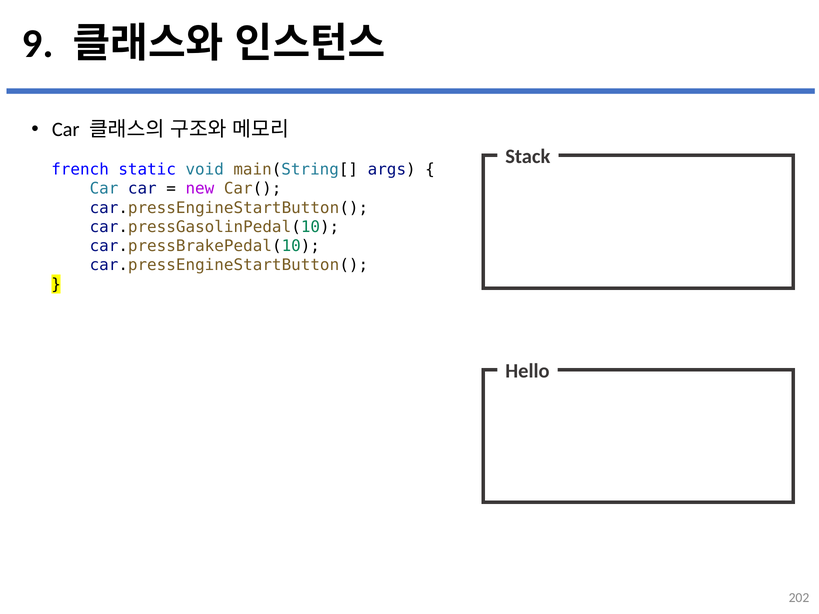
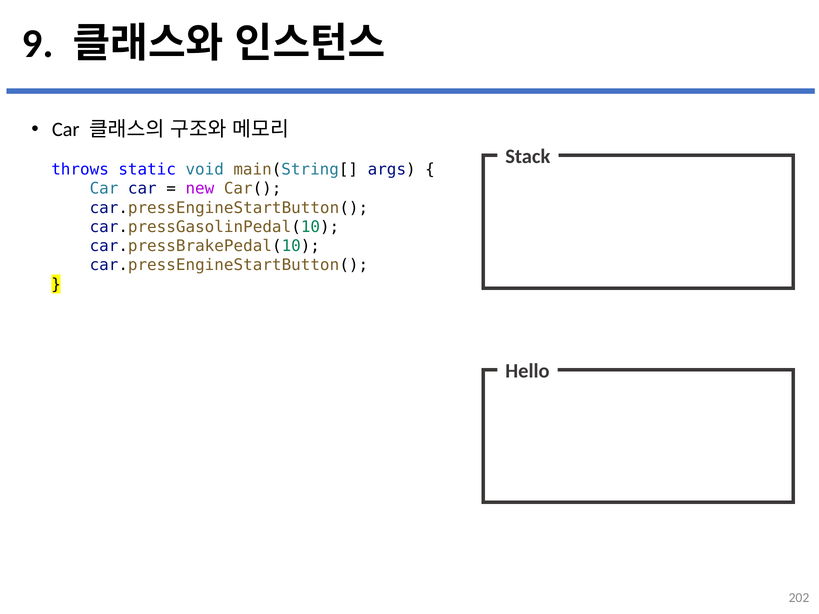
french: french -> throws
